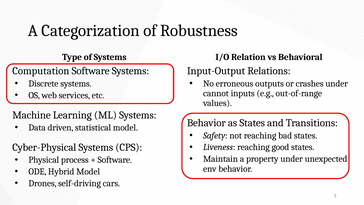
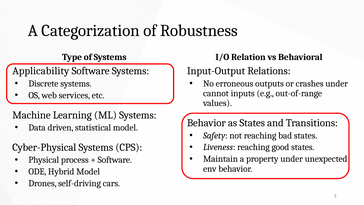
Computation: Computation -> Applicability
